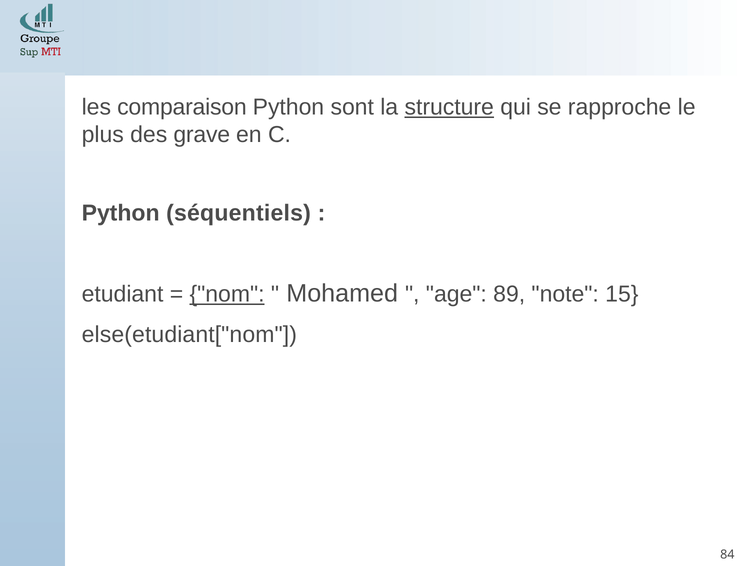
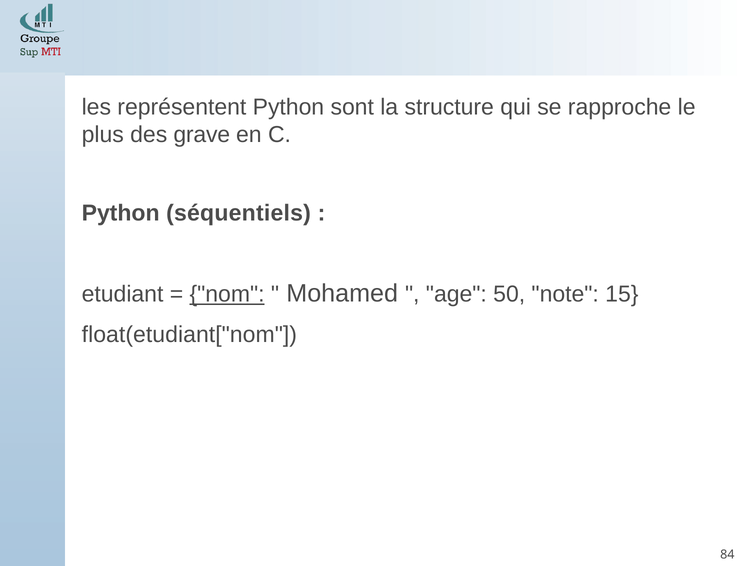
comparaison: comparaison -> représentent
structure underline: present -> none
89: 89 -> 50
else(etudiant["nom: else(etudiant["nom -> float(etudiant["nom
